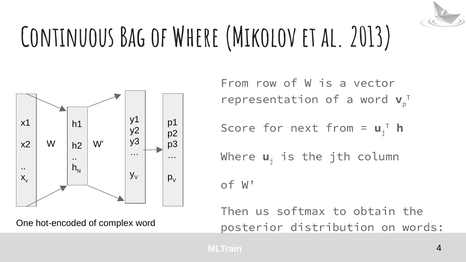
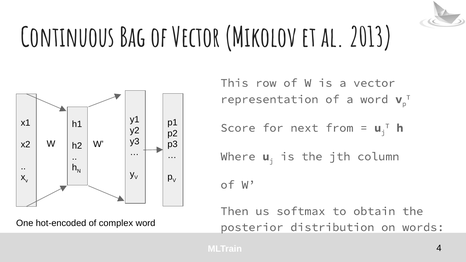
of Where: Where -> Vector
From at (235, 83): From -> This
